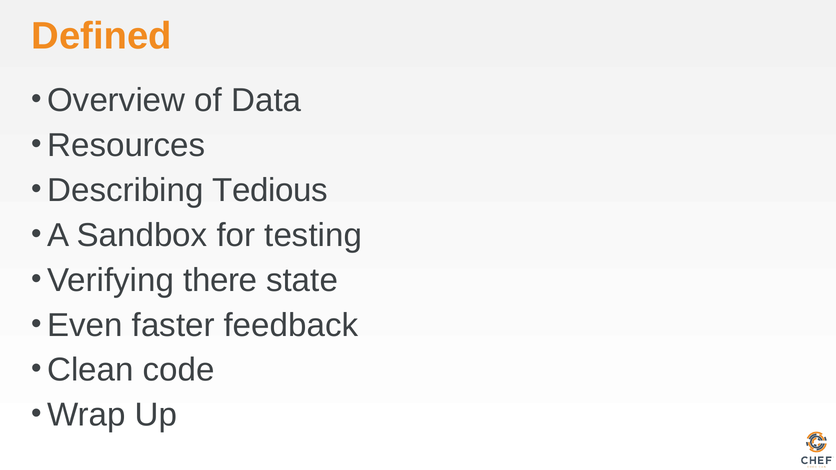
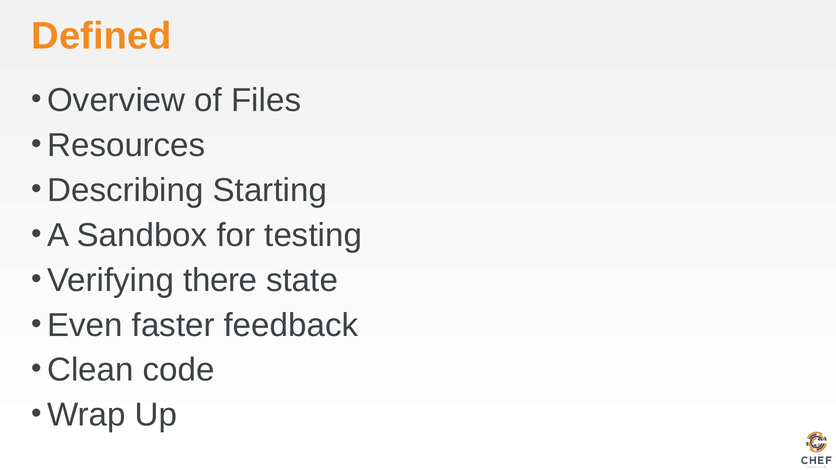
Data: Data -> Files
Tedious: Tedious -> Starting
